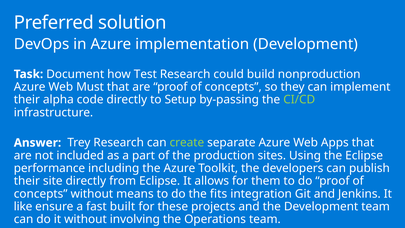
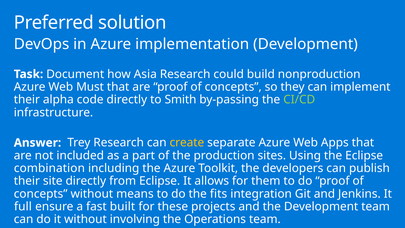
Test: Test -> Asia
Setup: Setup -> Smith
create colour: light green -> yellow
performance: performance -> combination
like: like -> full
